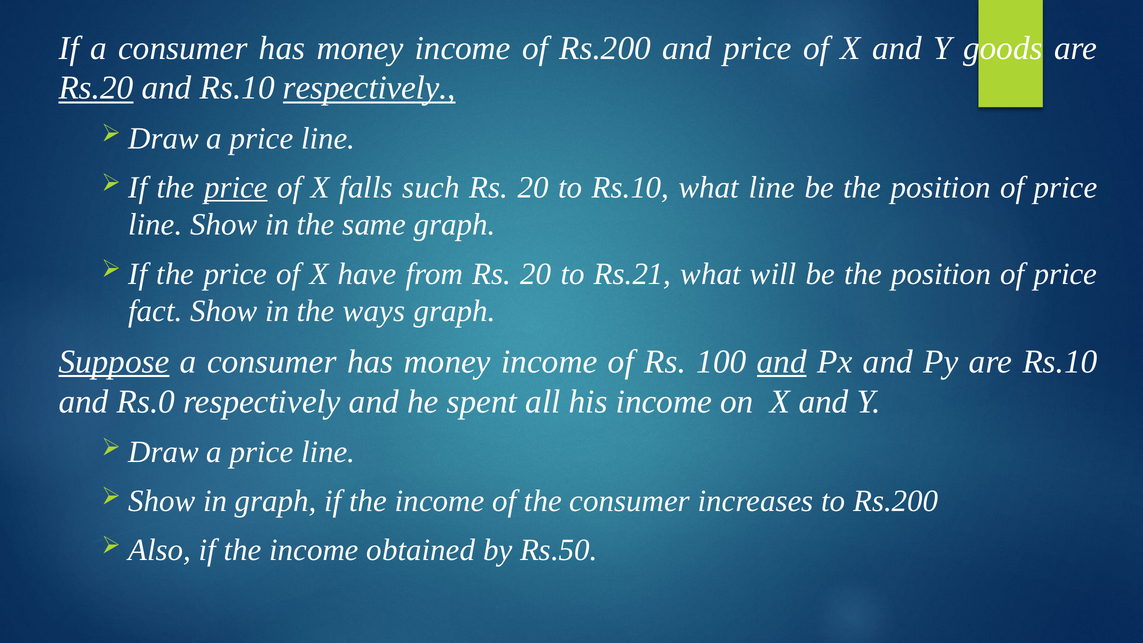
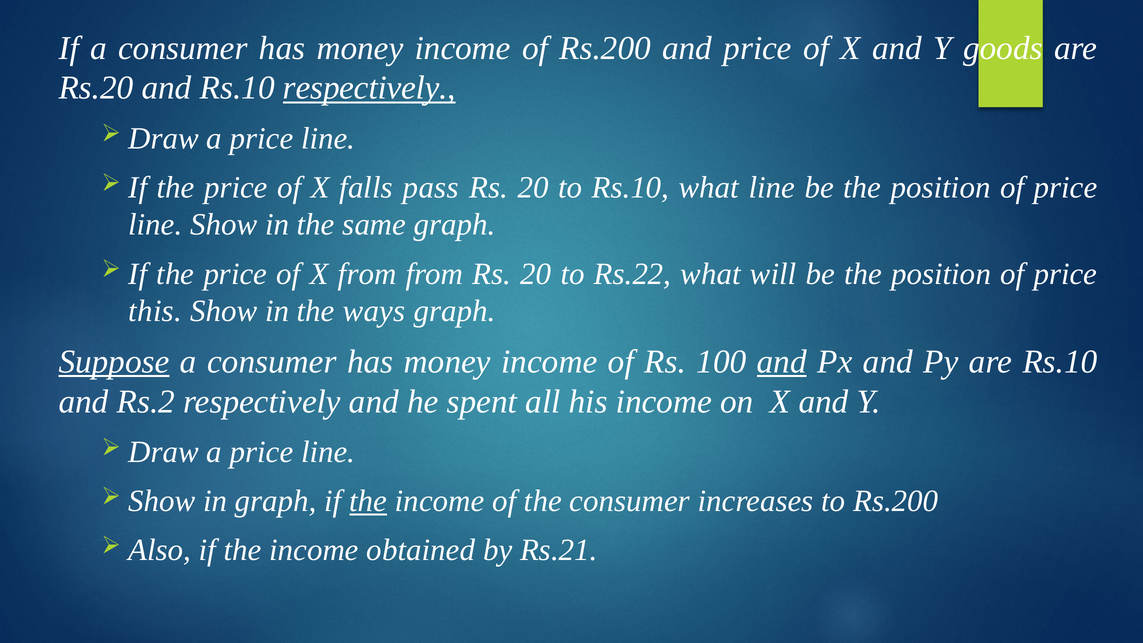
Rs.20 underline: present -> none
price at (236, 187) underline: present -> none
such: such -> pass
X have: have -> from
Rs.21: Rs.21 -> Rs.22
fact: fact -> this
Rs.0: Rs.0 -> Rs.2
the at (368, 501) underline: none -> present
Rs.50: Rs.50 -> Rs.21
